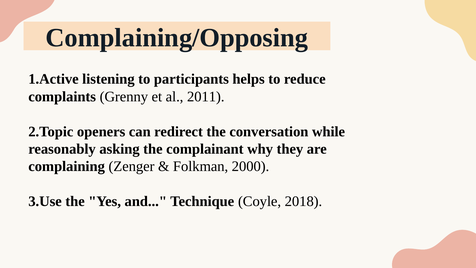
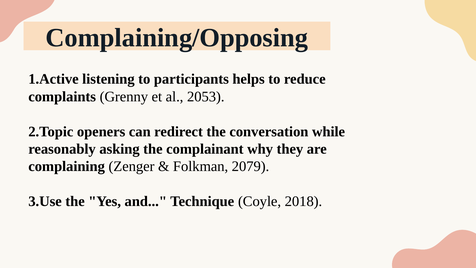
2011: 2011 -> 2053
2000: 2000 -> 2079
